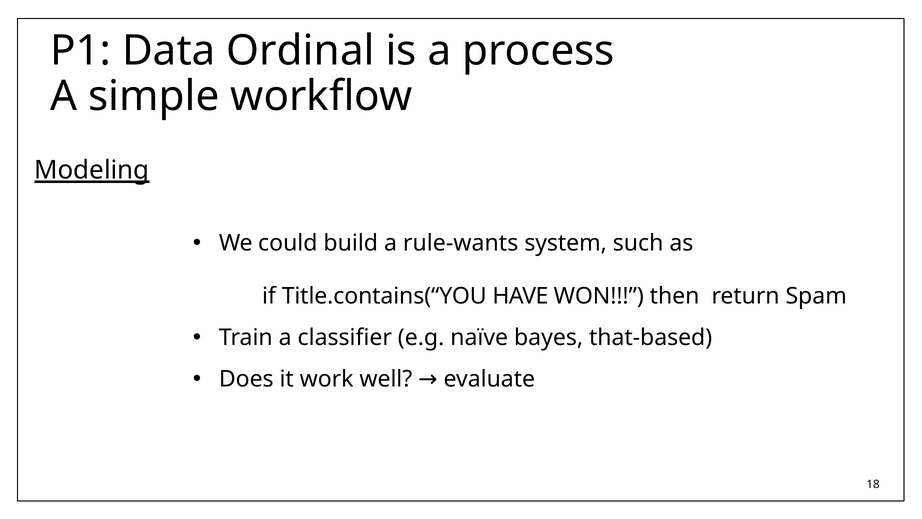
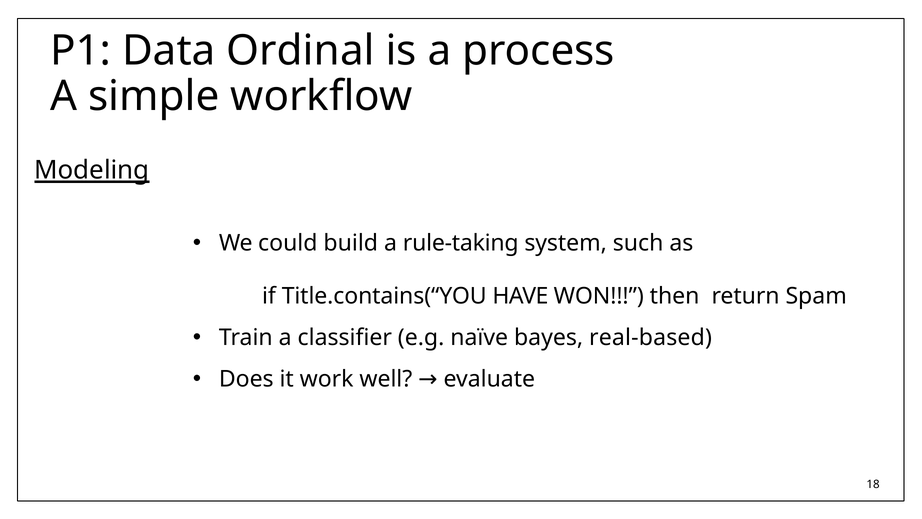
rule-wants: rule-wants -> rule-taking
that-based: that-based -> real-based
